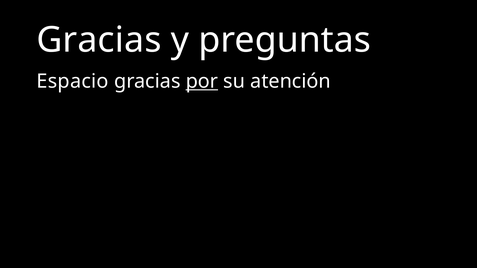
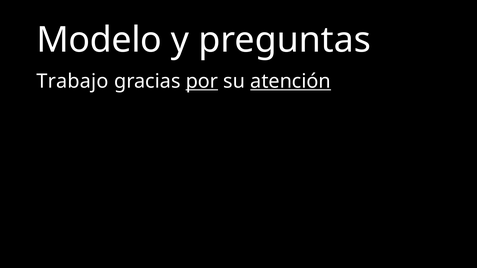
Gracias at (99, 40): Gracias -> Modelo
Espacio: Espacio -> Trabajo
atención underline: none -> present
